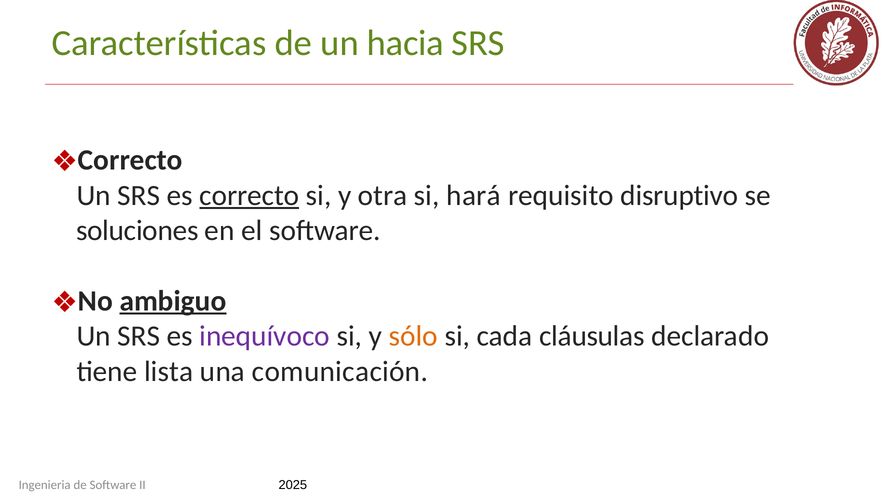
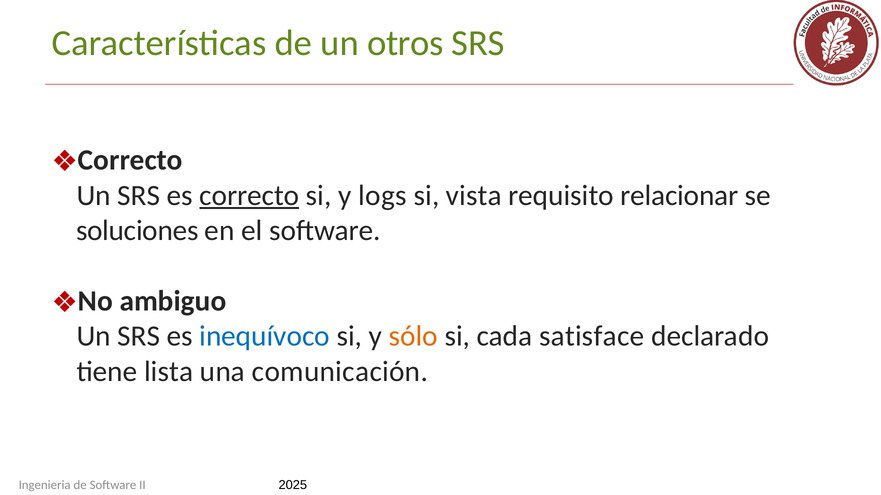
hacia: hacia -> otros
otra: otra -> logs
hará: hará -> vista
disruptivo: disruptivo -> relacionar
ambiguo underline: present -> none
inequívoco colour: purple -> blue
cláusulas: cláusulas -> satisface
